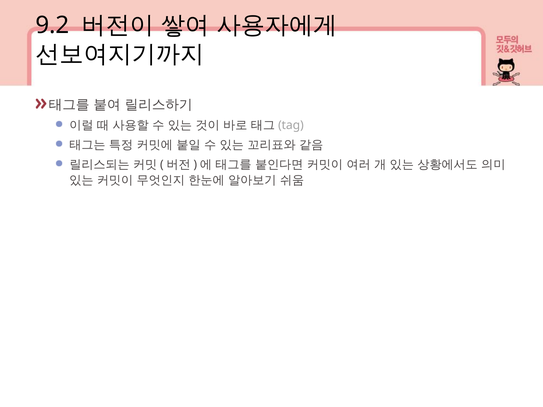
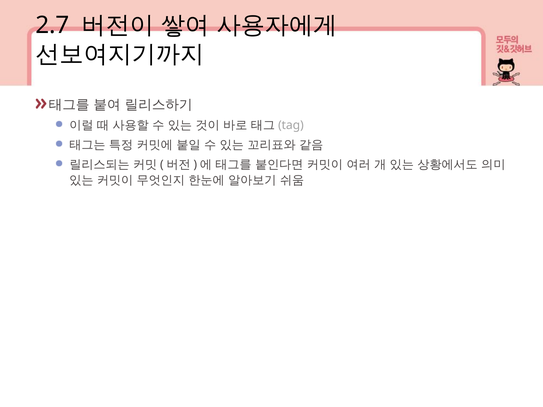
9.2: 9.2 -> 2.7
